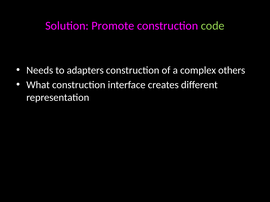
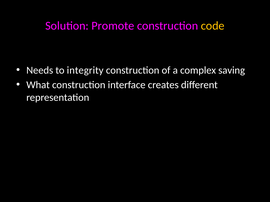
code colour: light green -> yellow
adapters: adapters -> integrity
others: others -> saving
